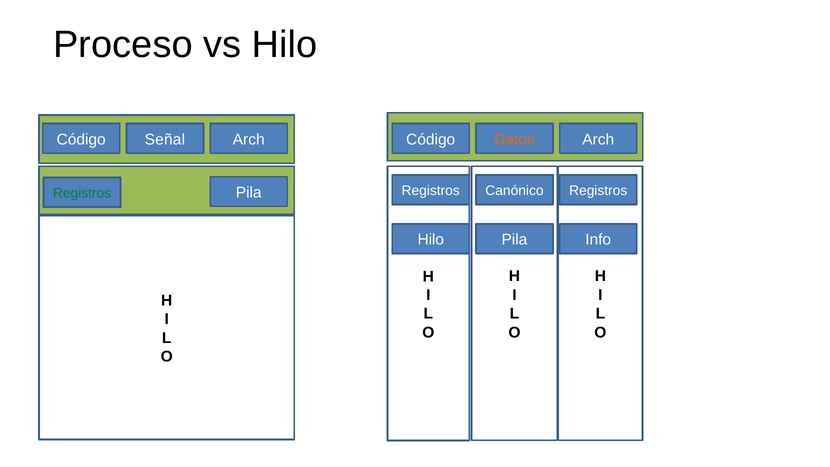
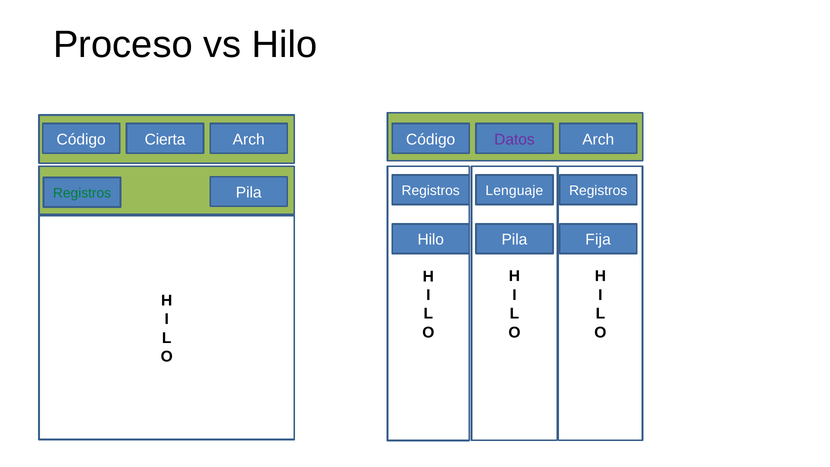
Señal: Señal -> Cierta
Datos colour: orange -> purple
Canónico: Canónico -> Lenguaje
Info: Info -> Fija
